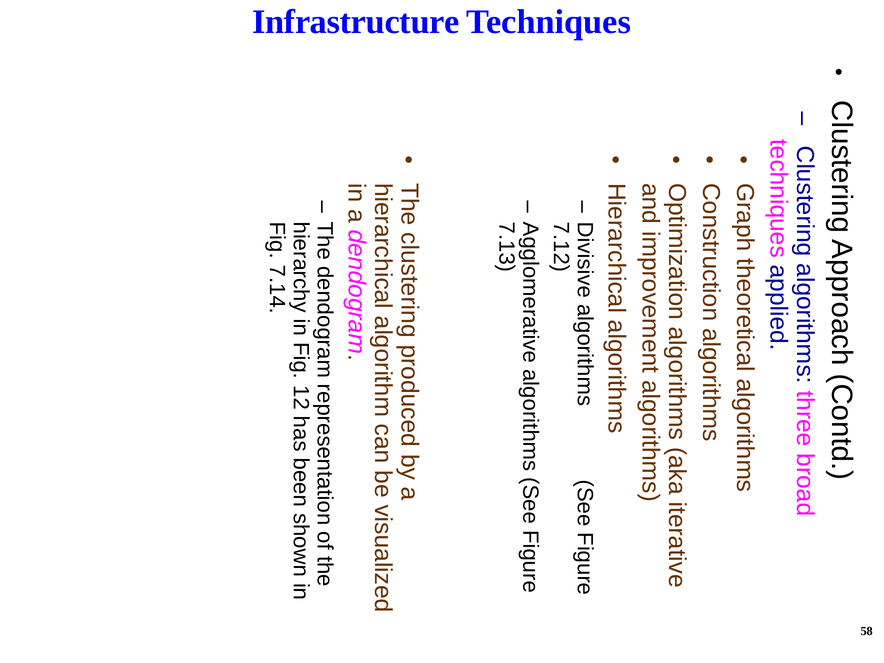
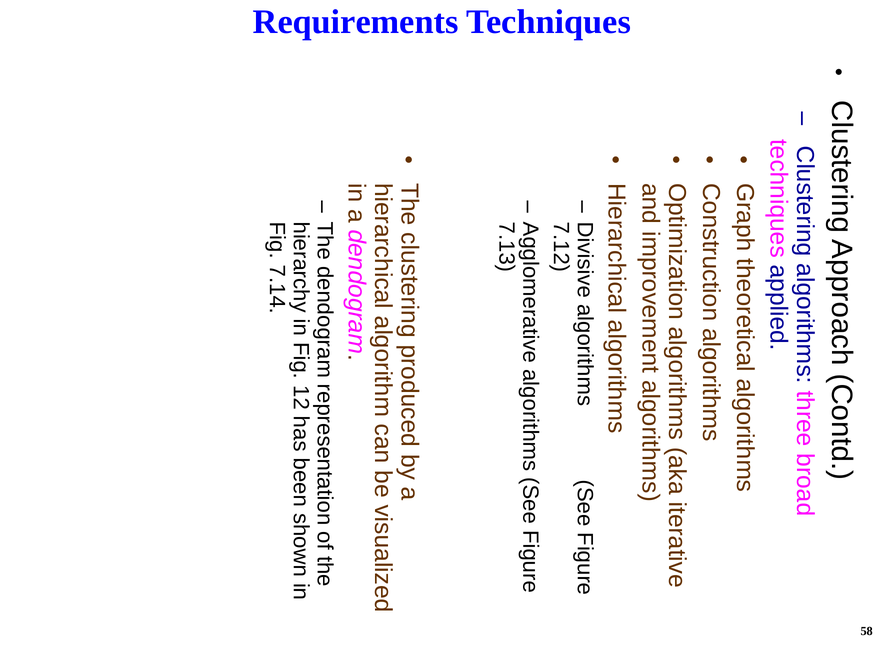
Infrastructure: Infrastructure -> Requirements
